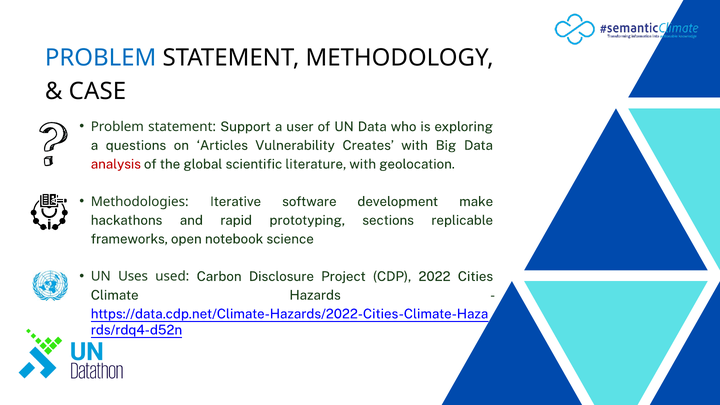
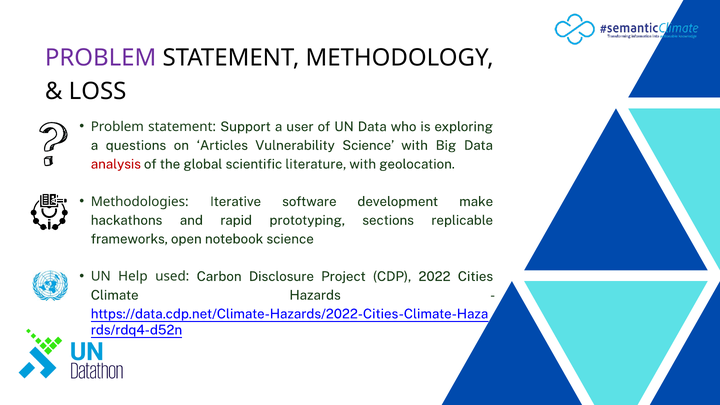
PROBLEM at (101, 58) colour: blue -> purple
CASE: CASE -> LOSS
Vulnerability Creates: Creates -> Science
Uses: Uses -> Help
